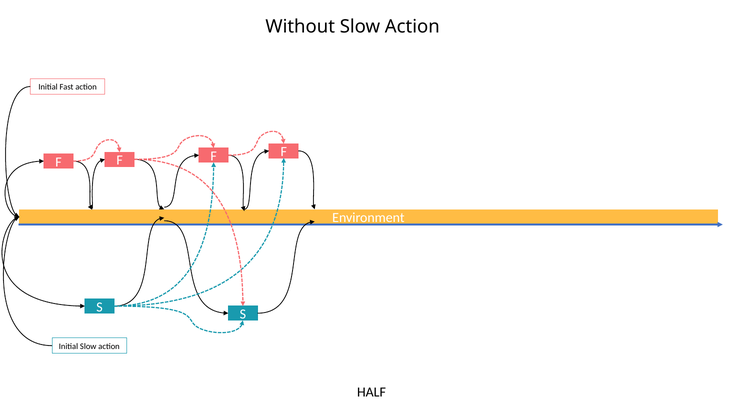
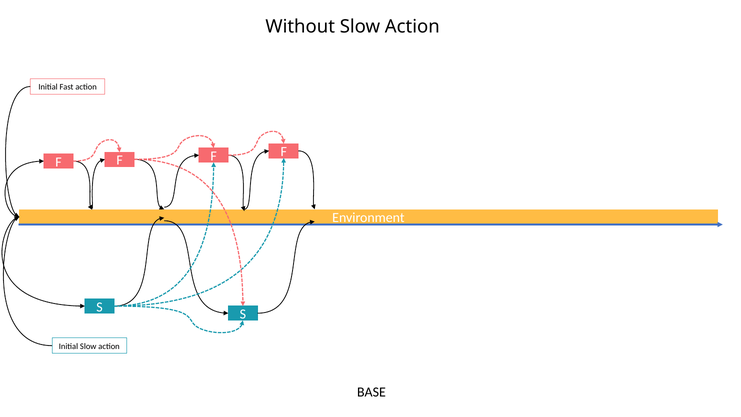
HALF: HALF -> BASE
